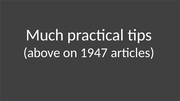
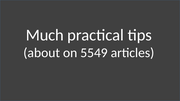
above: above -> about
1947: 1947 -> 5549
